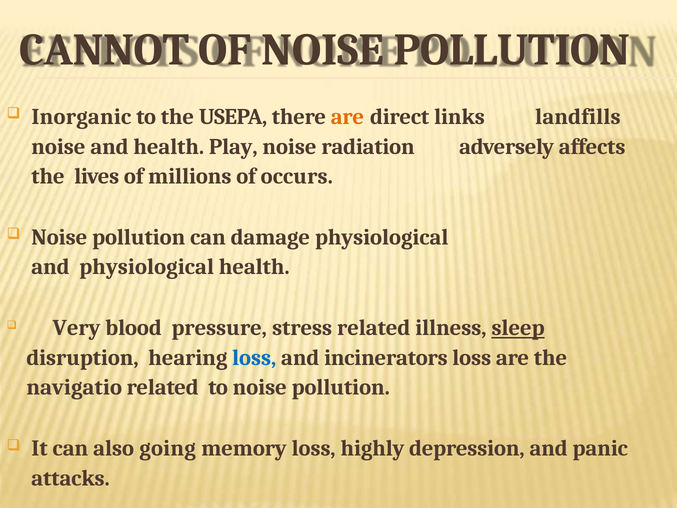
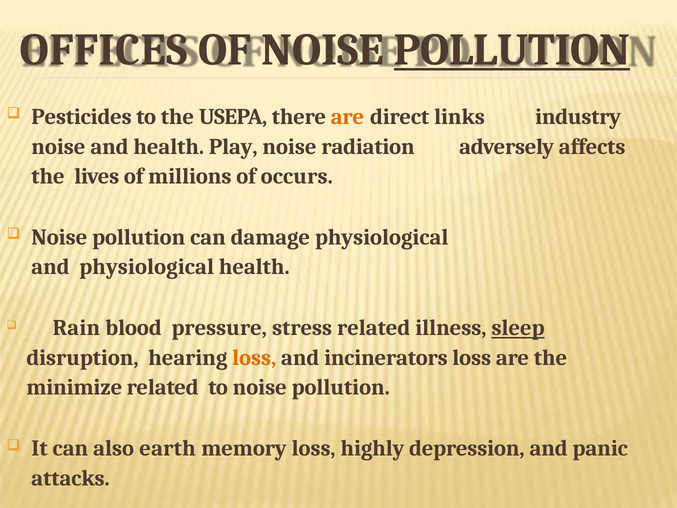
CANNOT: CANNOT -> OFFICES
POLLUTION at (512, 50) underline: none -> present
Inorganic: Inorganic -> Pesticides
landfills: landfills -> industry
Very: Very -> Rain
loss at (254, 358) colour: blue -> orange
navigatio: navigatio -> minimize
going: going -> earth
